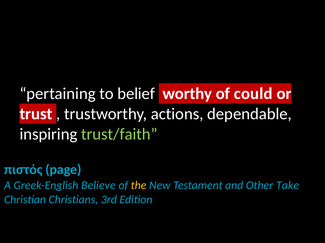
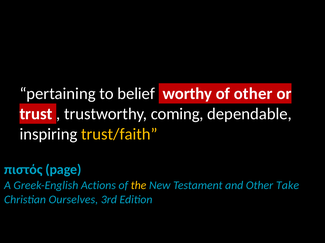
of could: could -> other
actions: actions -> coming
trust/faith colour: light green -> yellow
Believe: Believe -> Actions
Christians: Christians -> Ourselves
